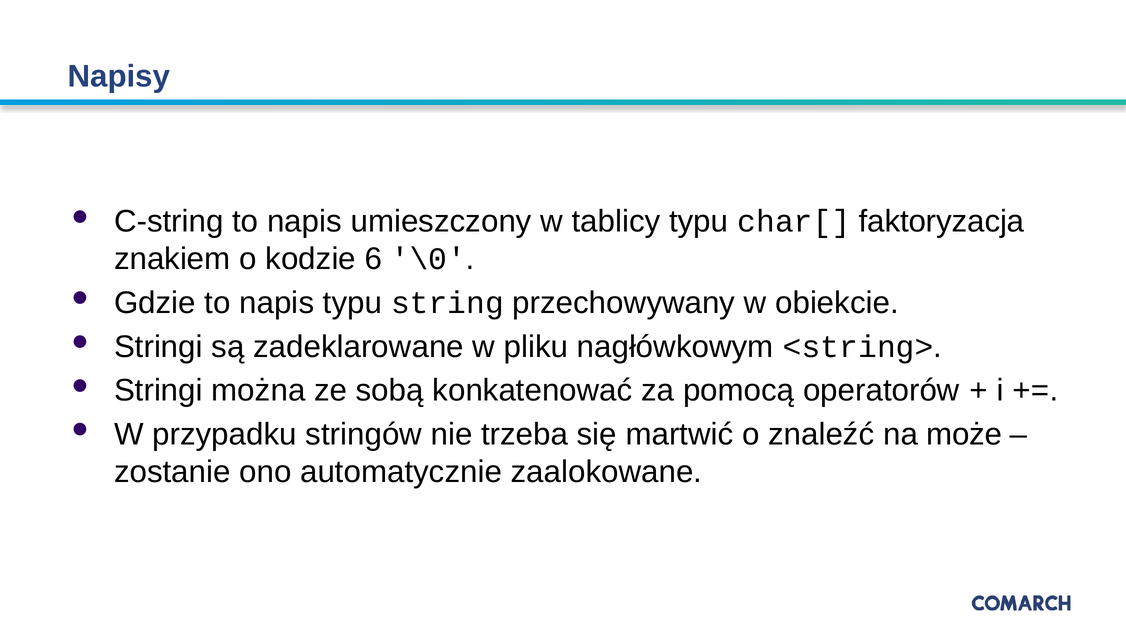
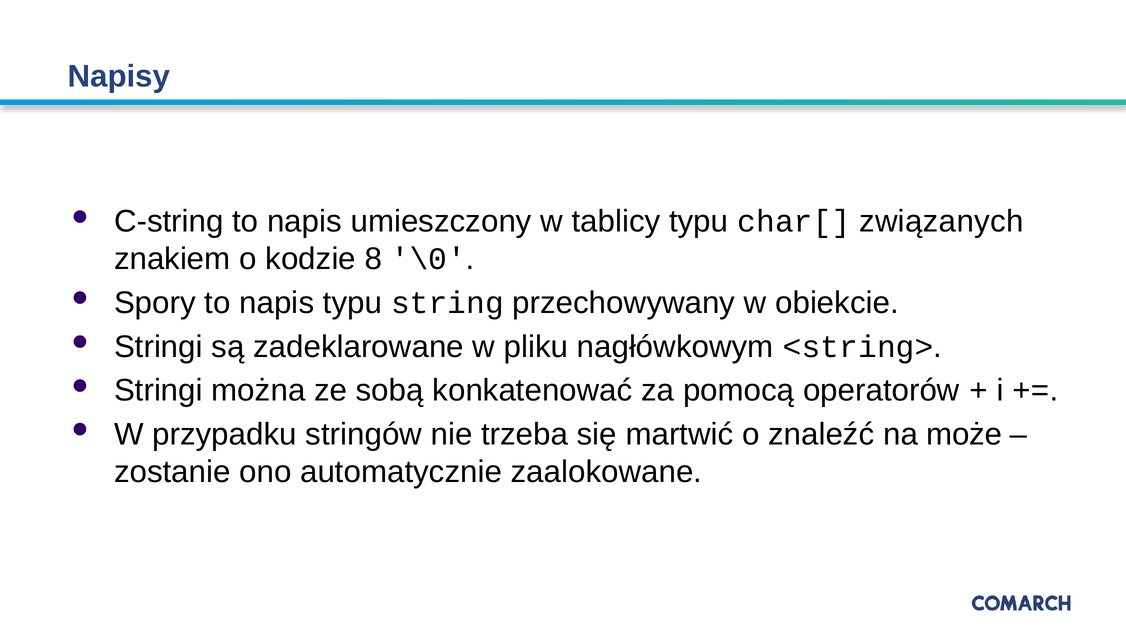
faktoryzacja: faktoryzacja -> związanych
6: 6 -> 8
Gdzie: Gdzie -> Spory
